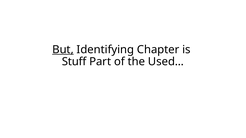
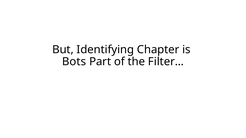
But underline: present -> none
Stuff: Stuff -> Bots
Used…: Used… -> Filter…
